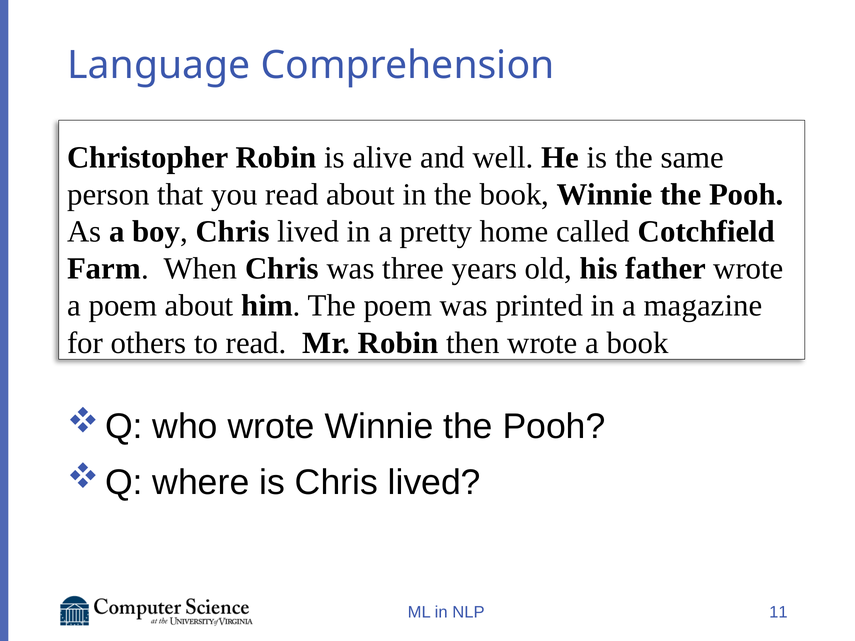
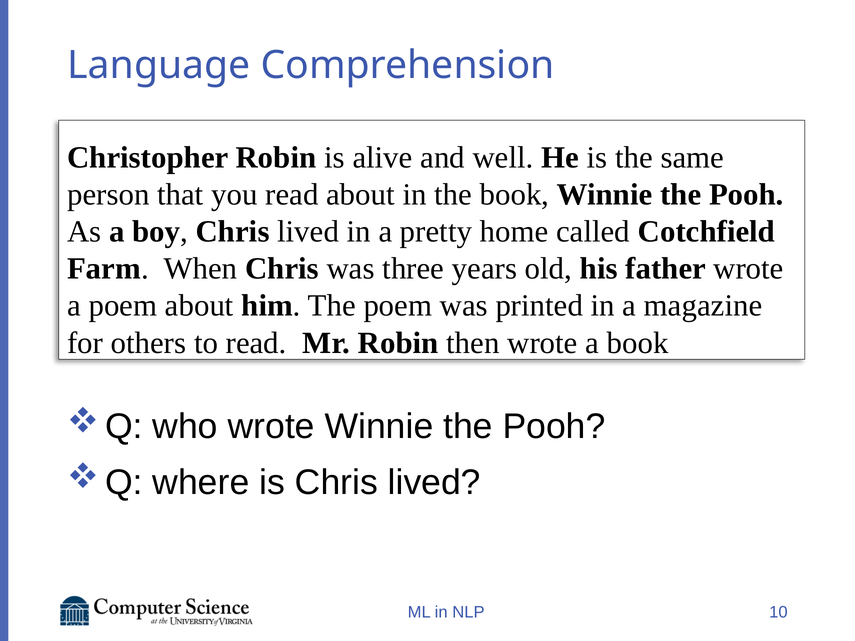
11: 11 -> 10
